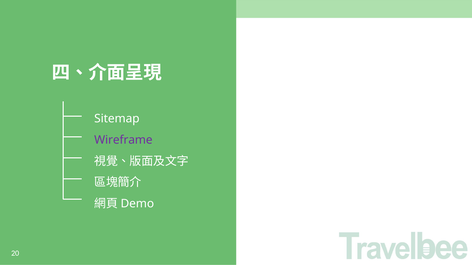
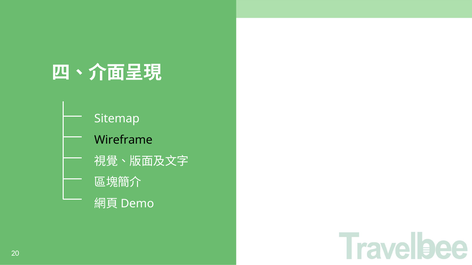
Wireframe colour: purple -> black
